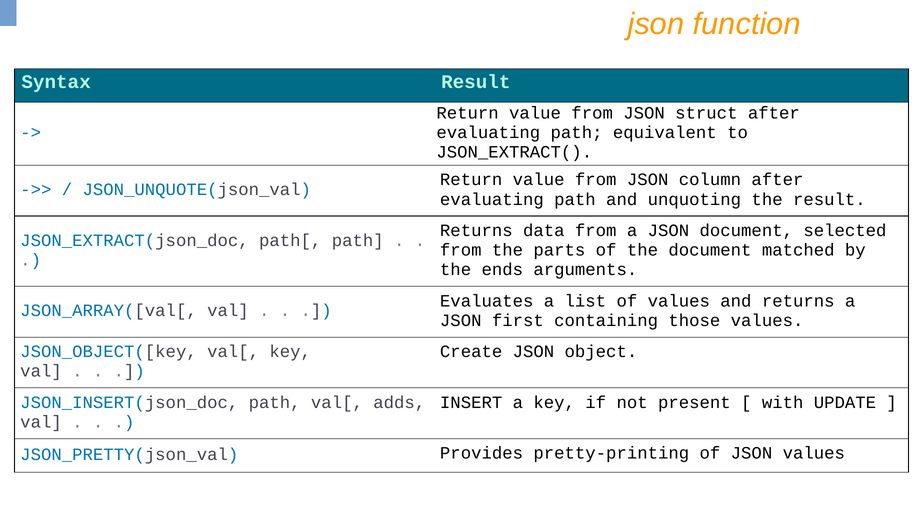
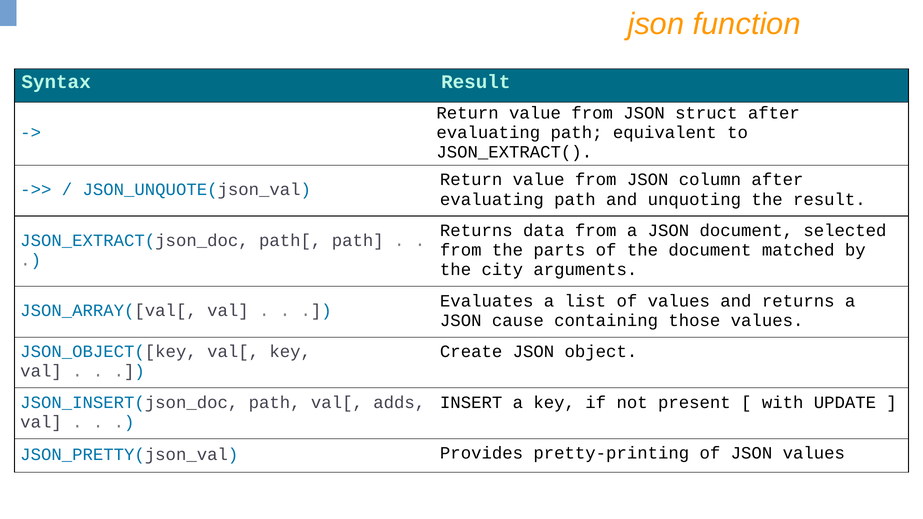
ends: ends -> city
first: first -> cause
